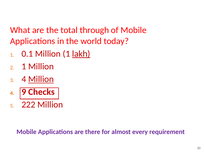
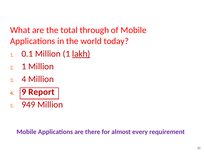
Million at (41, 79) underline: present -> none
Checks: Checks -> Report
222: 222 -> 949
